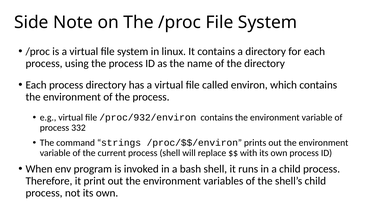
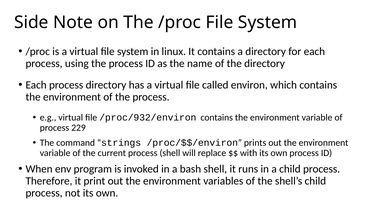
332: 332 -> 229
